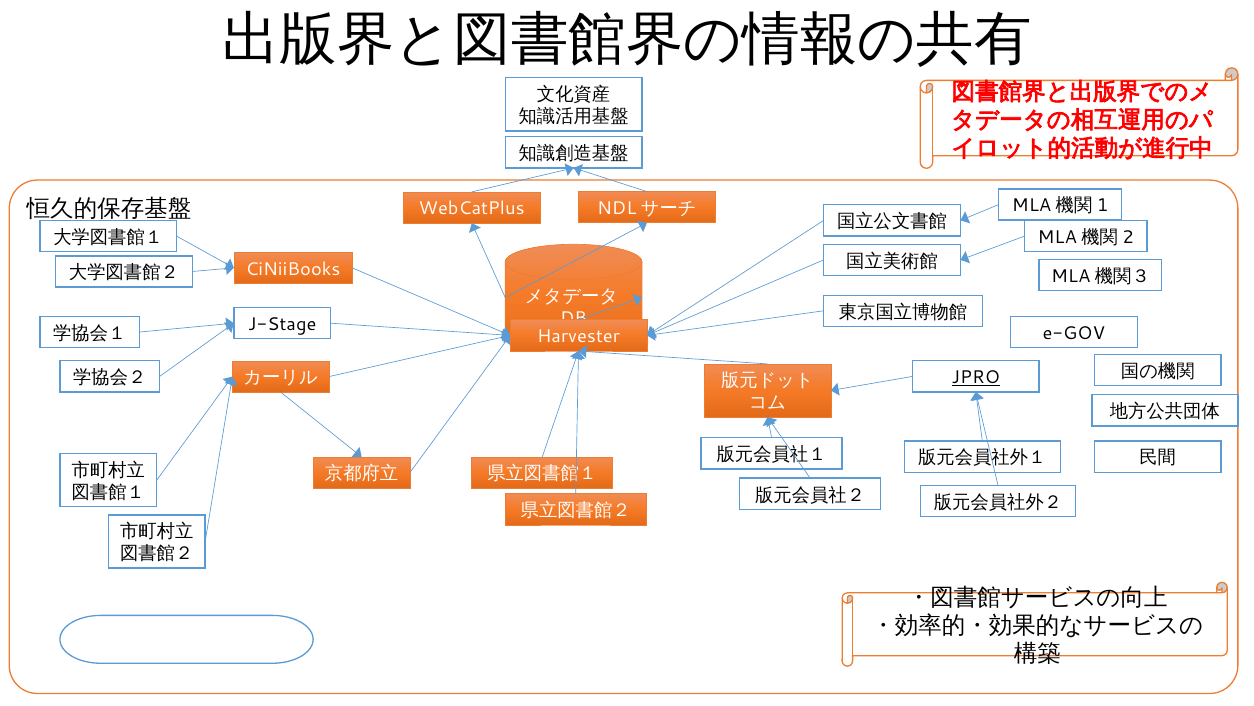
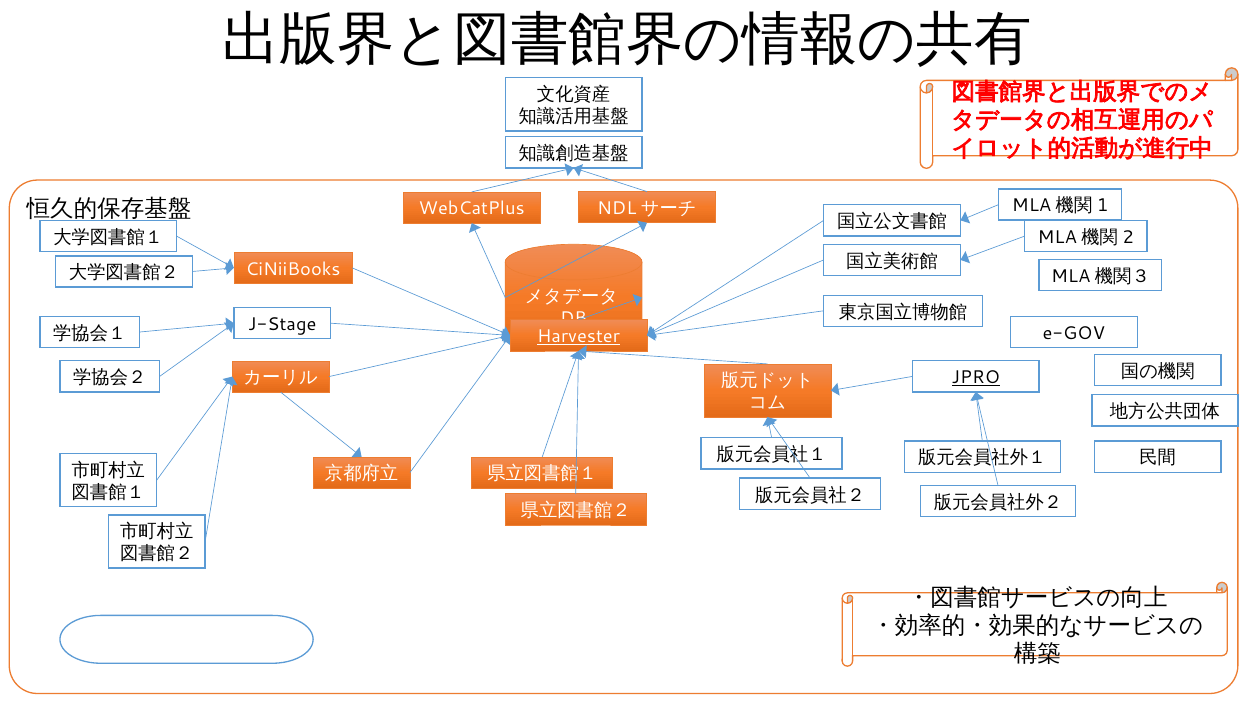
Harvester underline: none -> present
